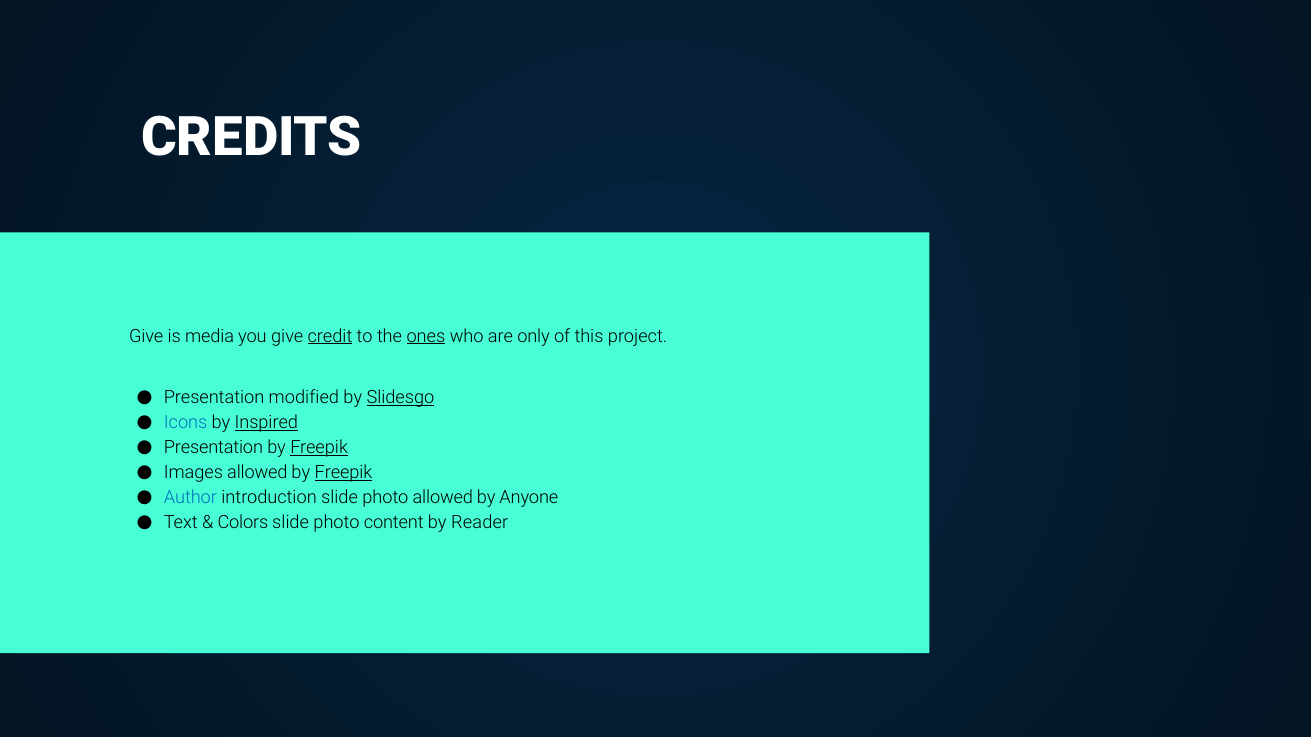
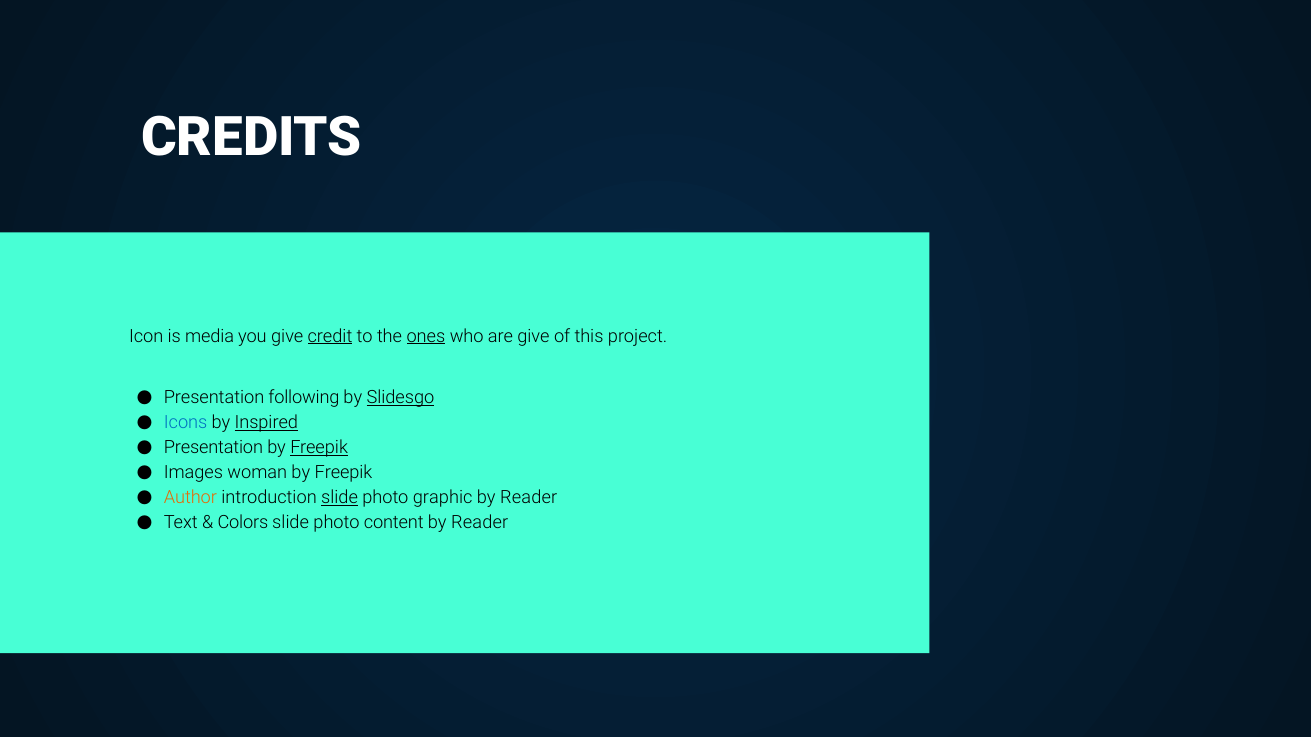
Give at (146, 336): Give -> Icon
are only: only -> give
modified: modified -> following
Images allowed: allowed -> woman
Freepik at (344, 473) underline: present -> none
Author colour: blue -> orange
slide at (340, 498) underline: none -> present
photo allowed: allowed -> graphic
Anyone at (529, 498): Anyone -> Reader
